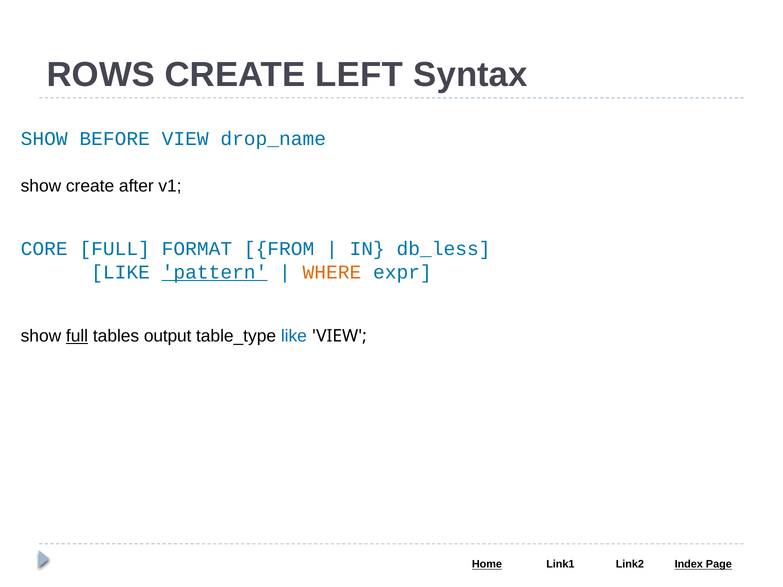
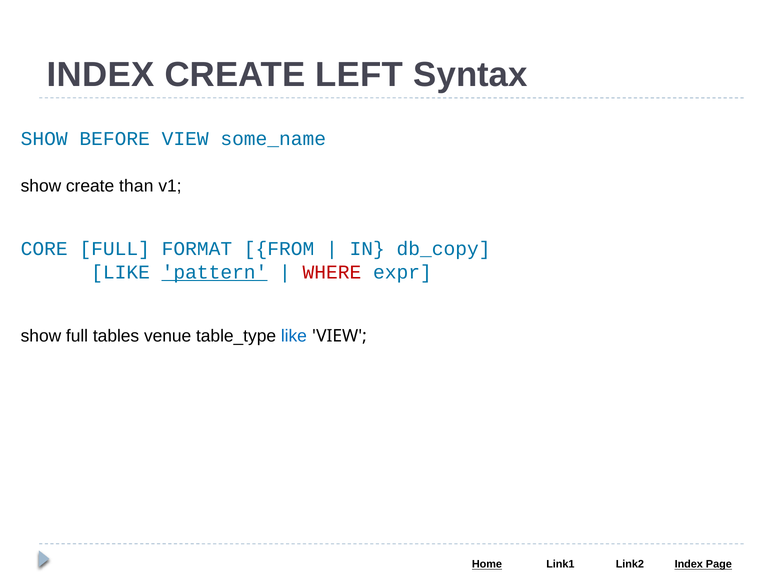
ROWS at (101, 75): ROWS -> INDEX
drop_name: drop_name -> some_name
after: after -> than
db_less: db_less -> db_copy
WHERE colour: orange -> red
full at (77, 336) underline: present -> none
output: output -> venue
